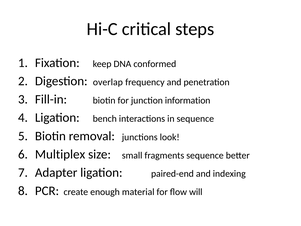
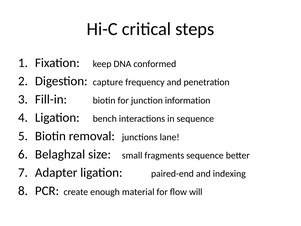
overlap: overlap -> capture
look: look -> lane
Multiplex: Multiplex -> Belaghzal
